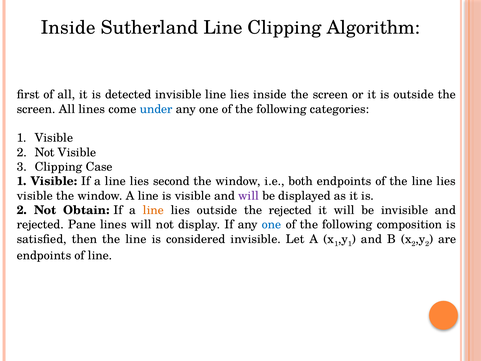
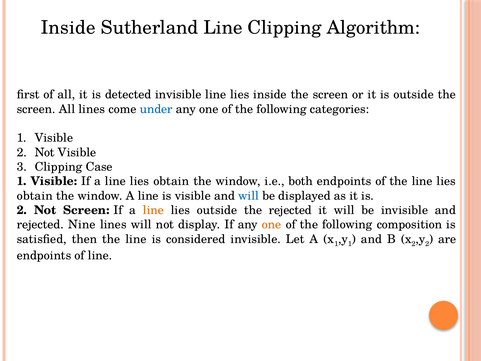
a line lies second: second -> obtain
visible at (35, 196): visible -> obtain
will at (249, 196) colour: purple -> blue
Not Obtain: Obtain -> Screen
Pane: Pane -> Nine
one at (272, 224) colour: blue -> orange
